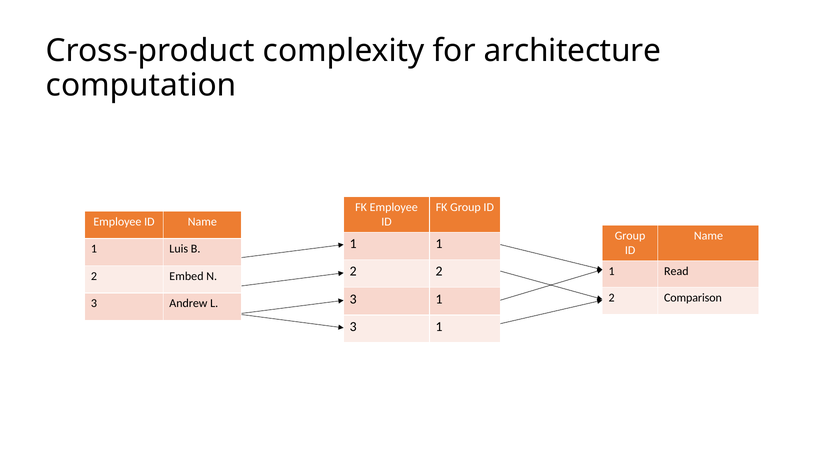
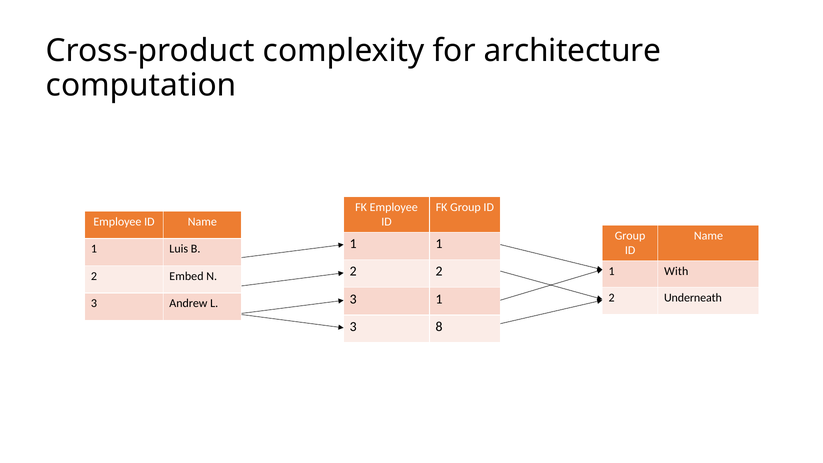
Read: Read -> With
Comparison: Comparison -> Underneath
1 at (439, 326): 1 -> 8
